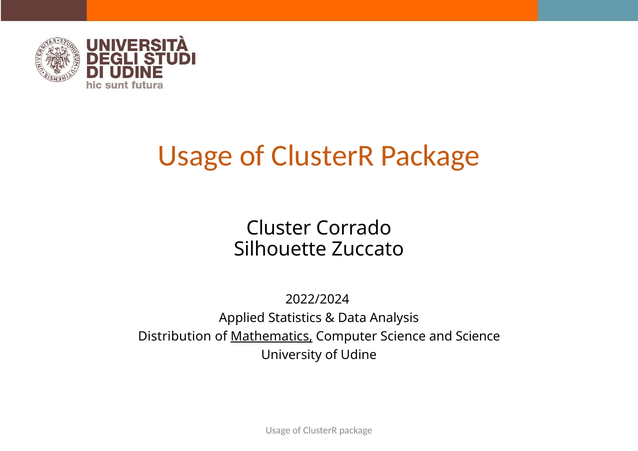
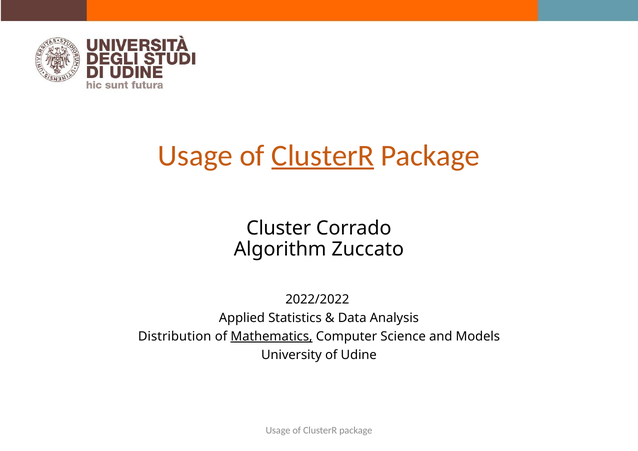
ClusterR at (323, 156) underline: none -> present
Silhouette: Silhouette -> Algorithm
2022/2024: 2022/2024 -> 2022/2022
and Science: Science -> Models
